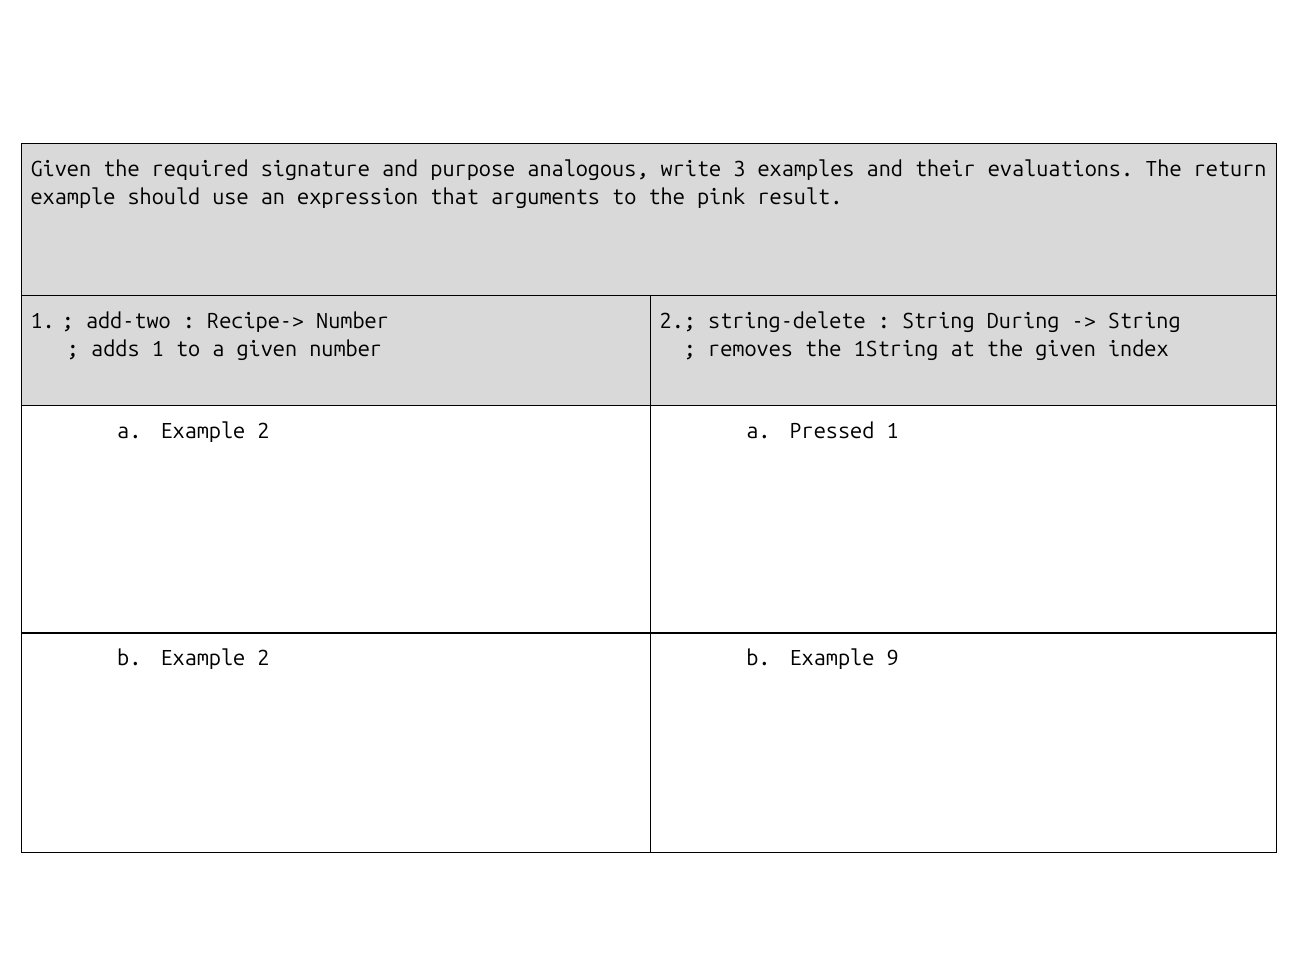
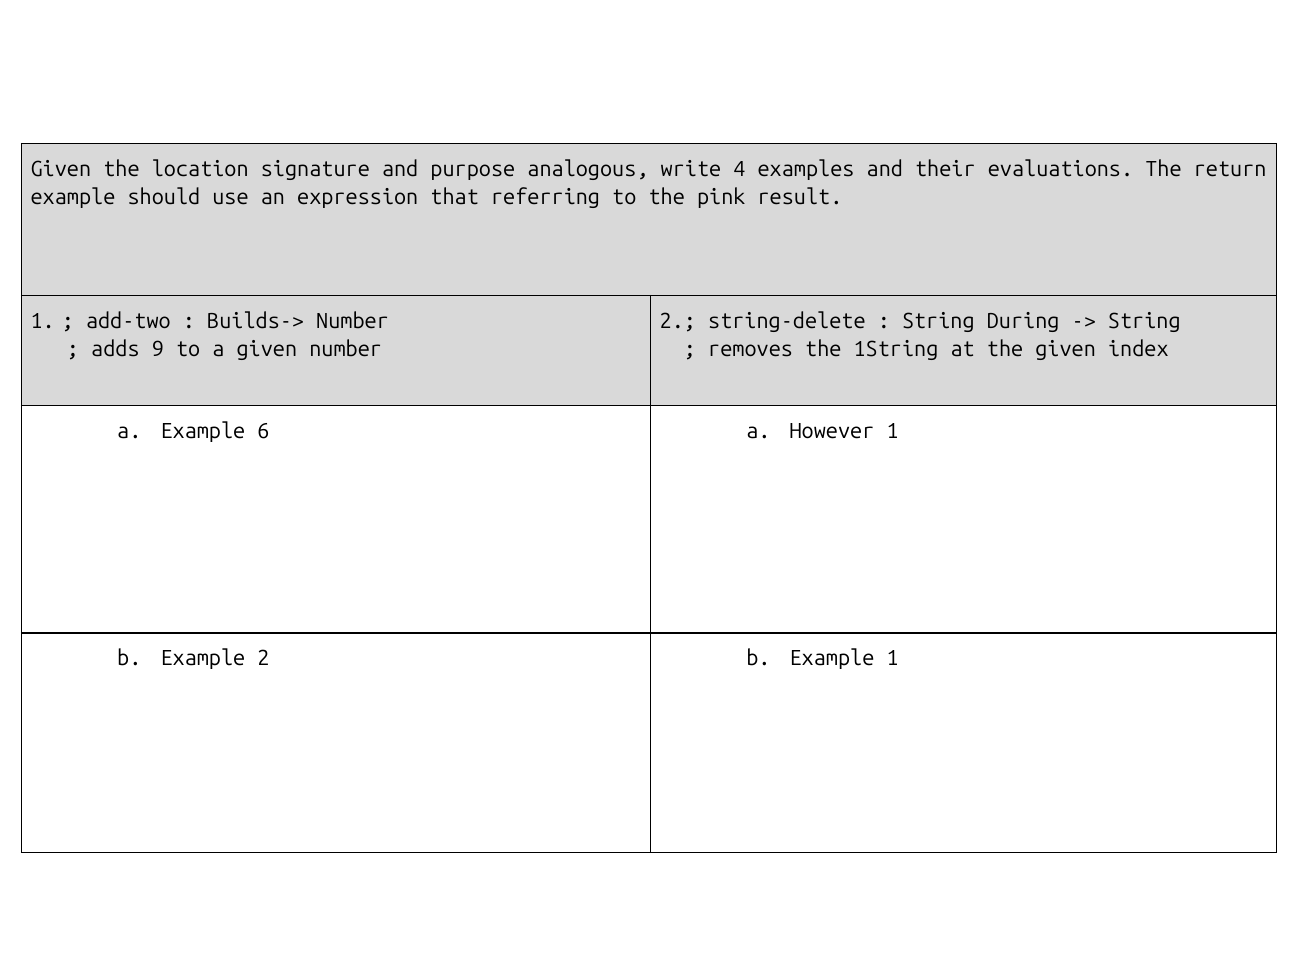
required: required -> location
3: 3 -> 4
arguments: arguments -> referring
Recipe->: Recipe-> -> Builds->
adds 1: 1 -> 9
a Example 2: 2 -> 6
Pressed: Pressed -> However
Example 9: 9 -> 1
